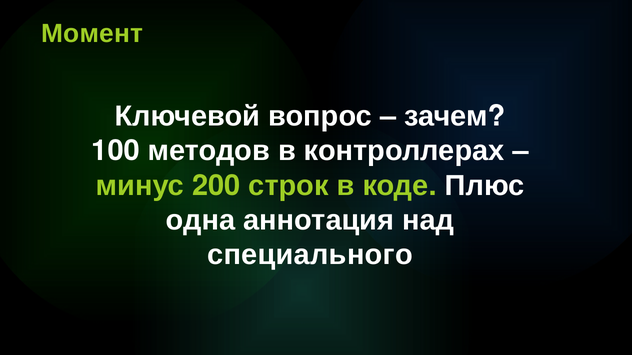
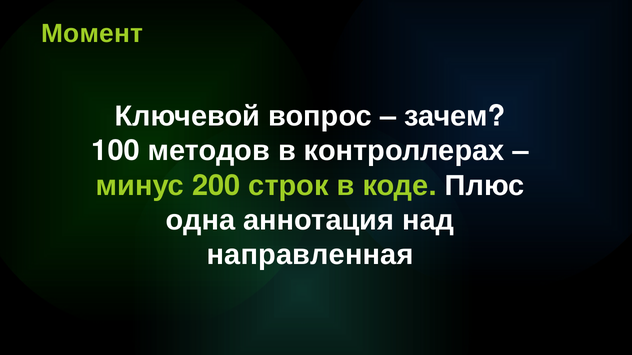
специального: специального -> направленная
